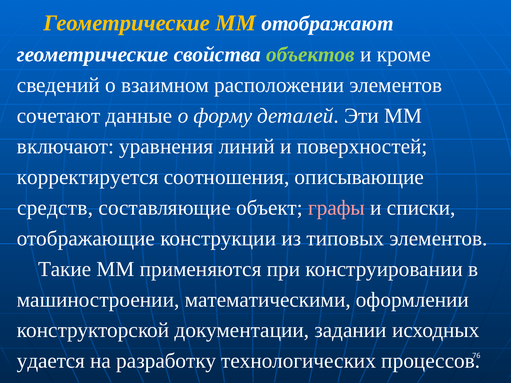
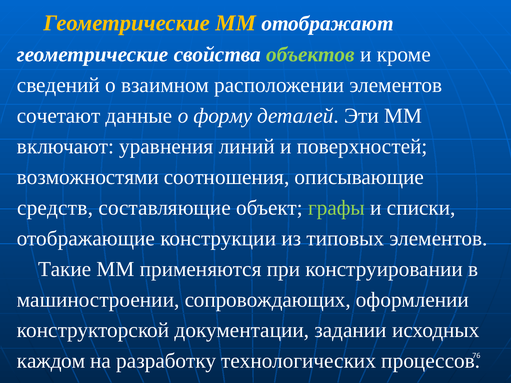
корректируется: корректируется -> возможностями
графы colour: pink -> light green
математическими: математическими -> сопровождающих
удается: удается -> каждом
